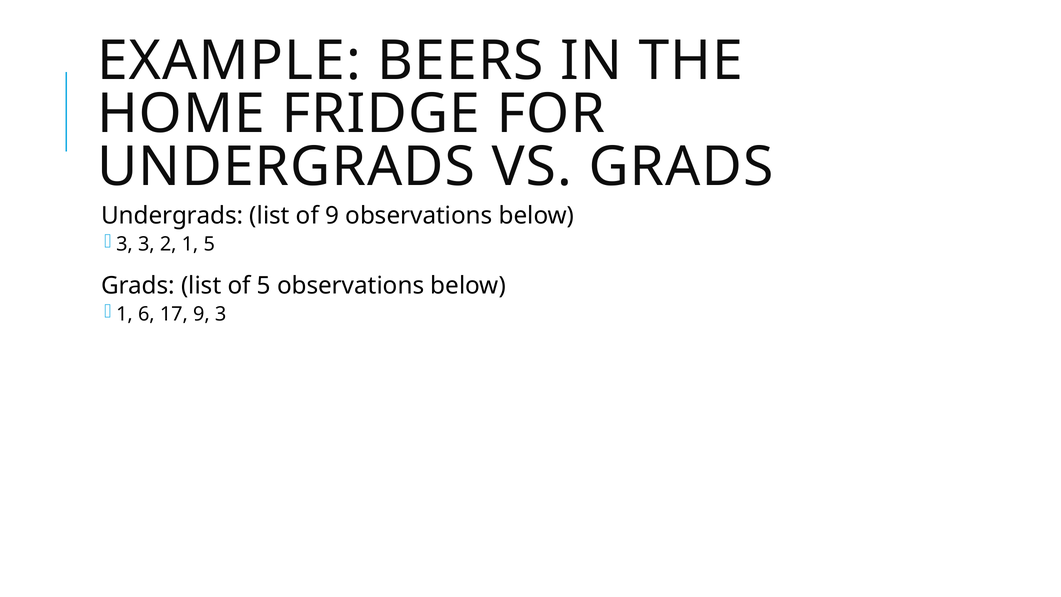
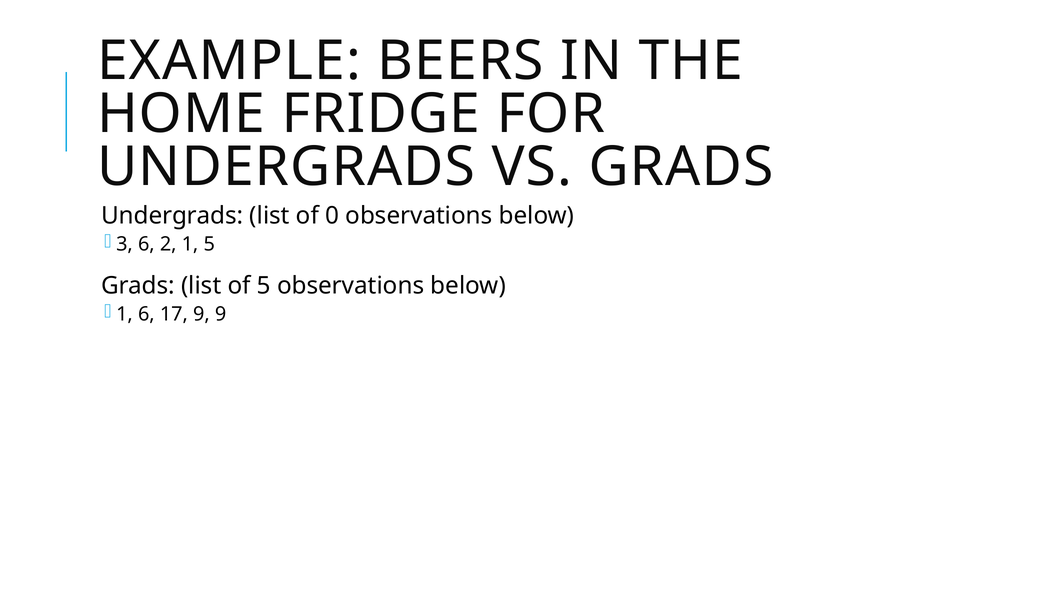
of 9: 9 -> 0
3 3: 3 -> 6
9 3: 3 -> 9
